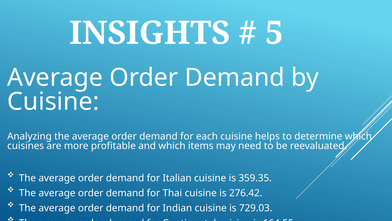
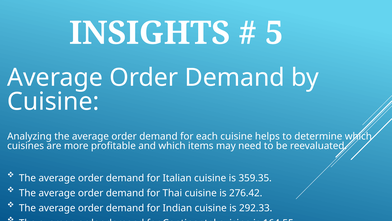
729.03: 729.03 -> 292.33
